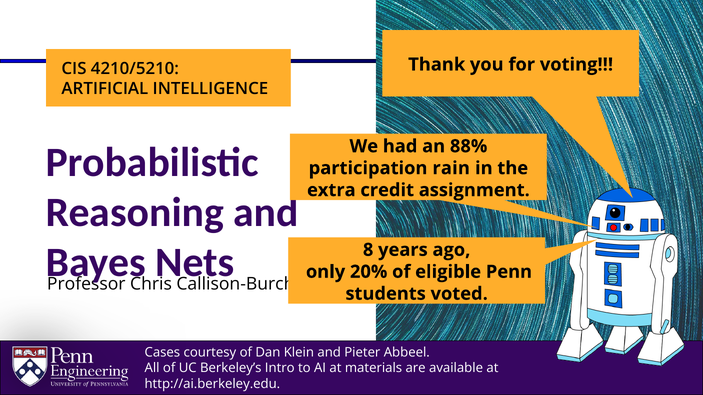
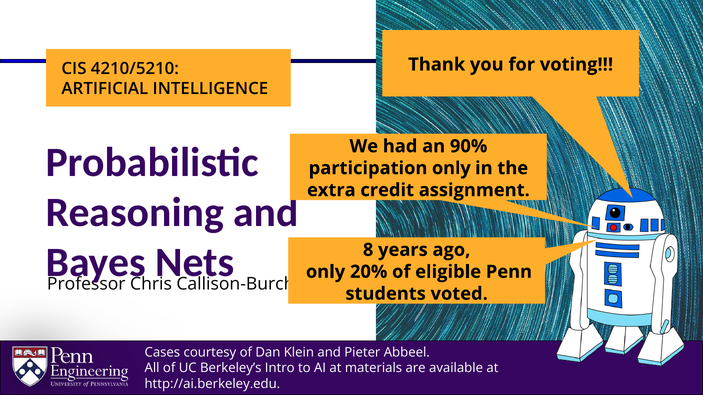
88%: 88% -> 90%
participation rain: rain -> only
